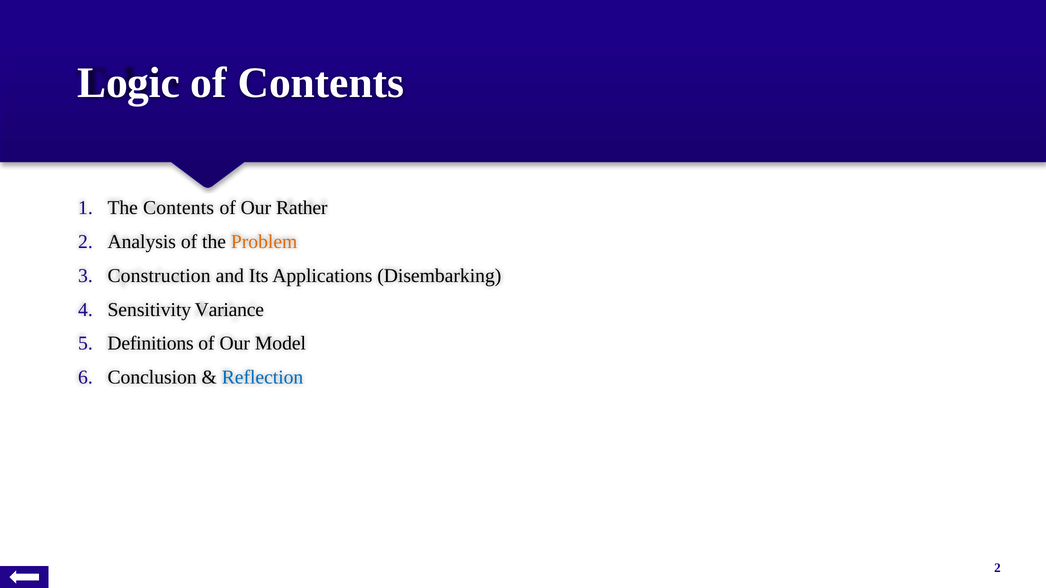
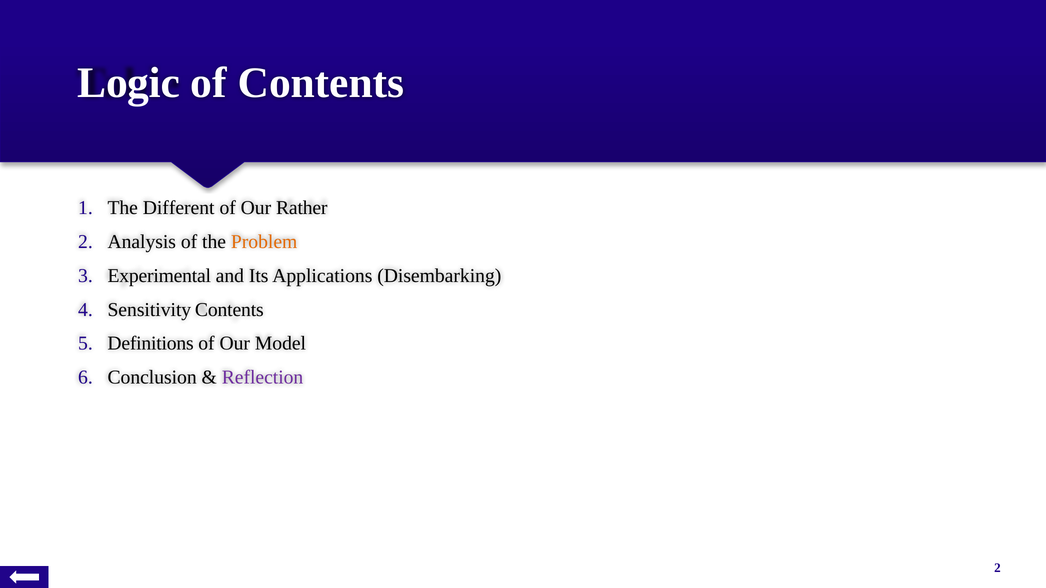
The Contents: Contents -> Different
Construction: Construction -> Experimental
Sensitivity Variance: Variance -> Contents
Reflection colour: blue -> purple
